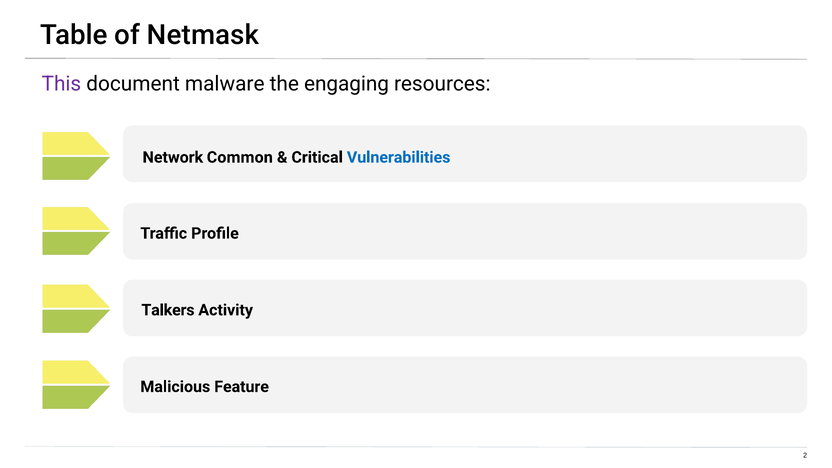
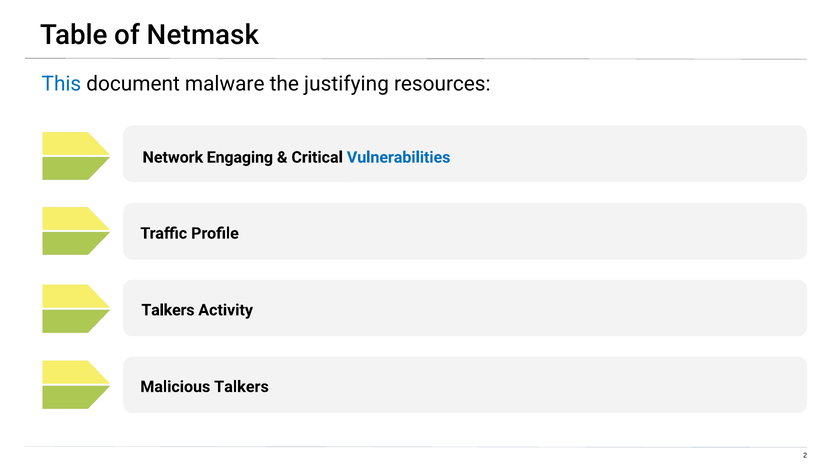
This colour: purple -> blue
engaging: engaging -> justifying
Common: Common -> Engaging
Malicious Feature: Feature -> Talkers
